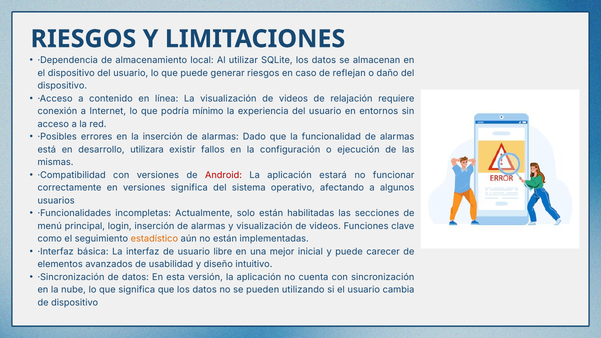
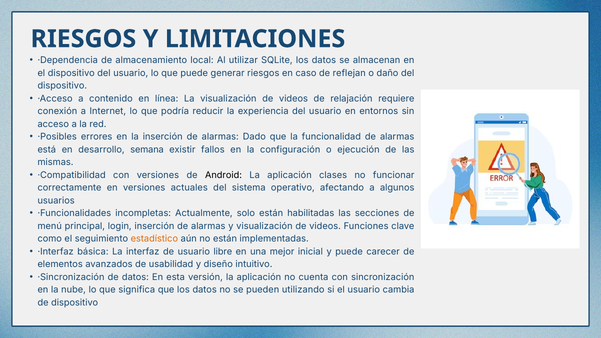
mínimo: mínimo -> reducir
utilizara: utilizara -> semana
Android colour: red -> black
estará: estará -> clases
versiones significa: significa -> actuales
